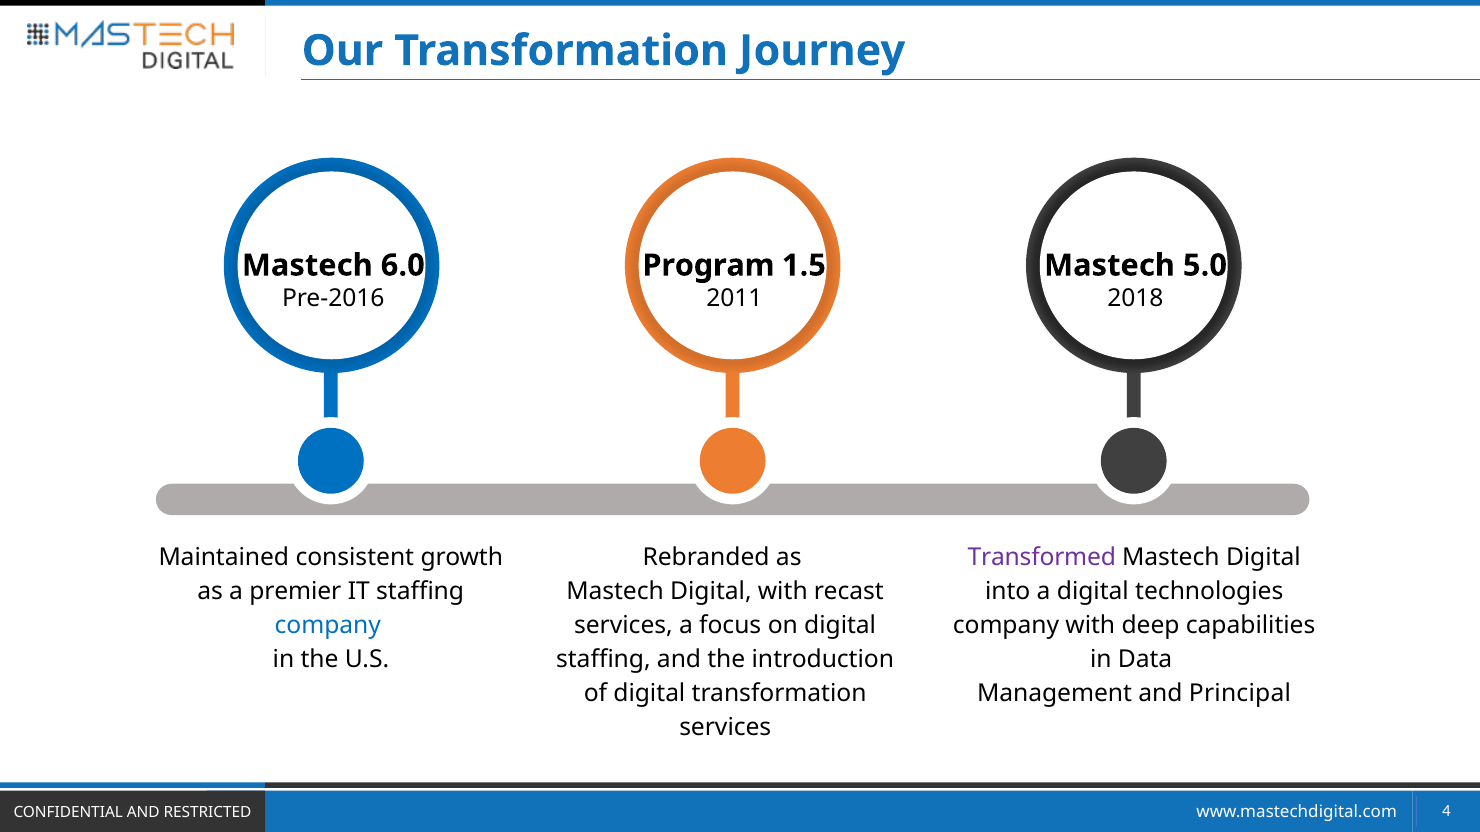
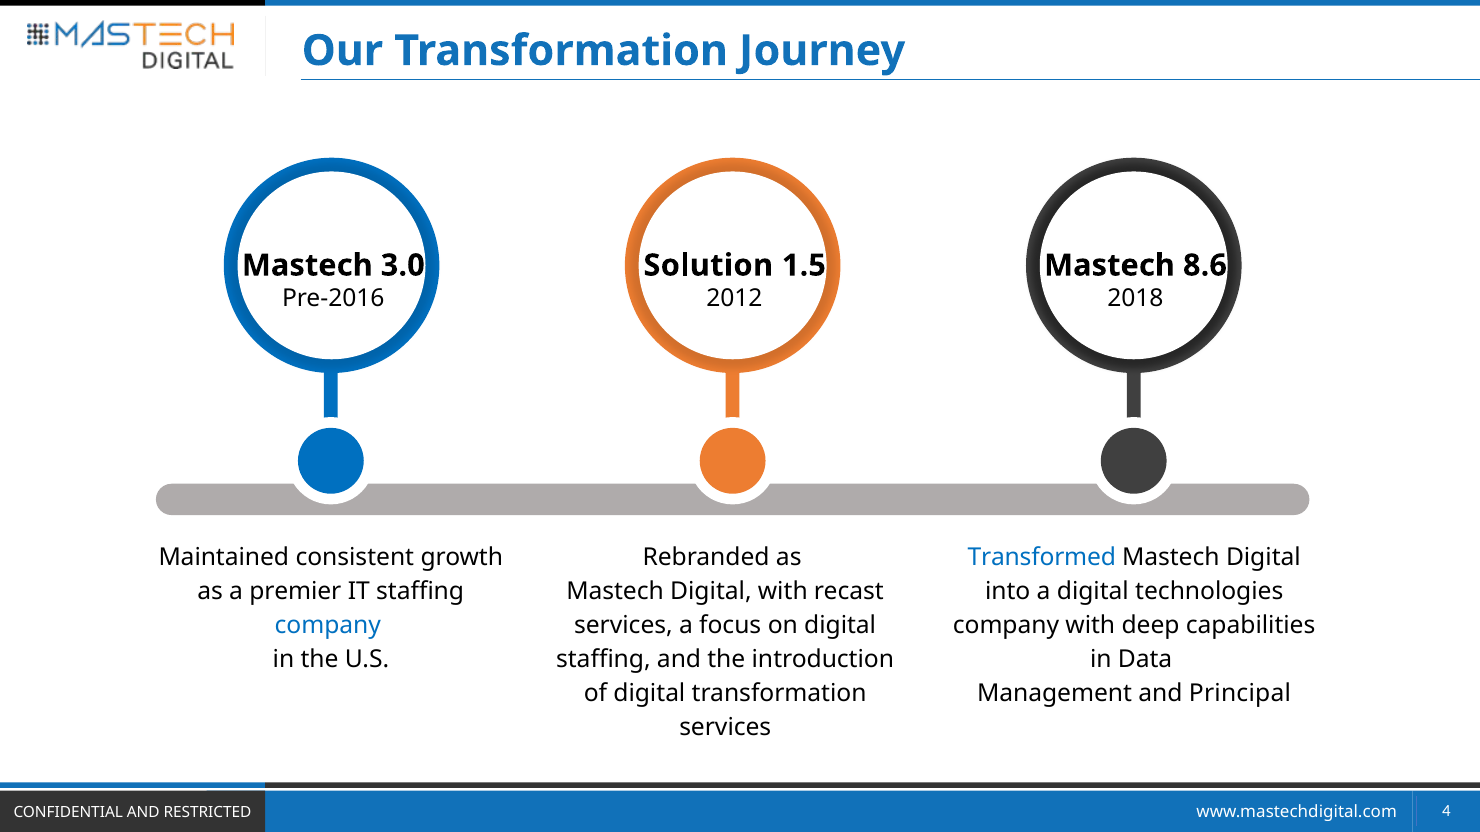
6.0: 6.0 -> 3.0
Program: Program -> Solution
5.0: 5.0 -> 8.6
2011: 2011 -> 2012
Transformed colour: purple -> blue
